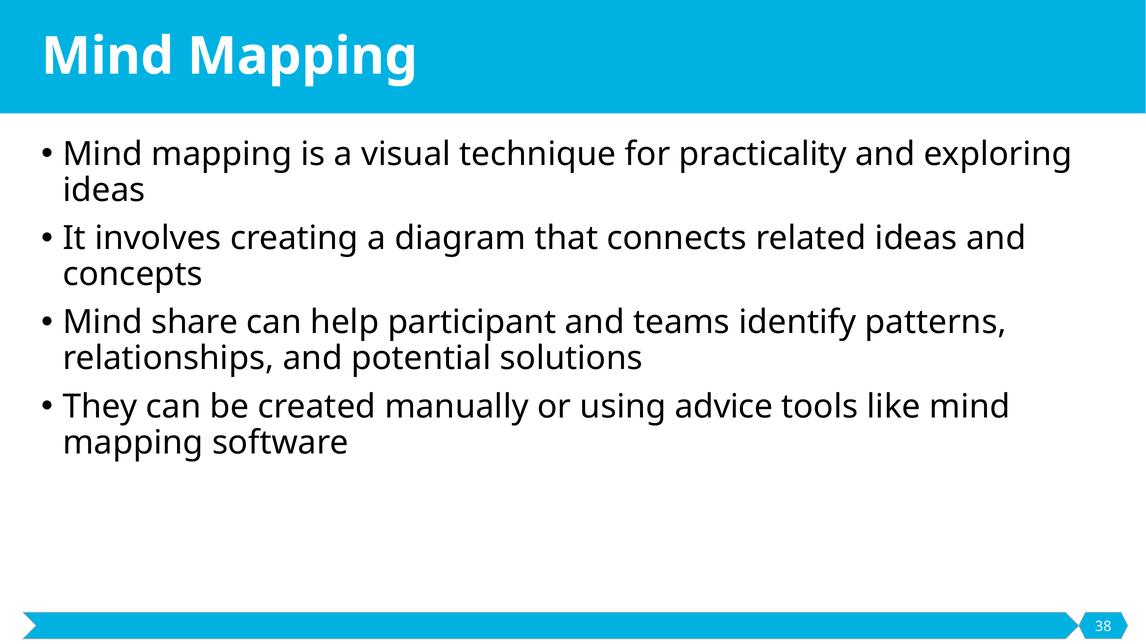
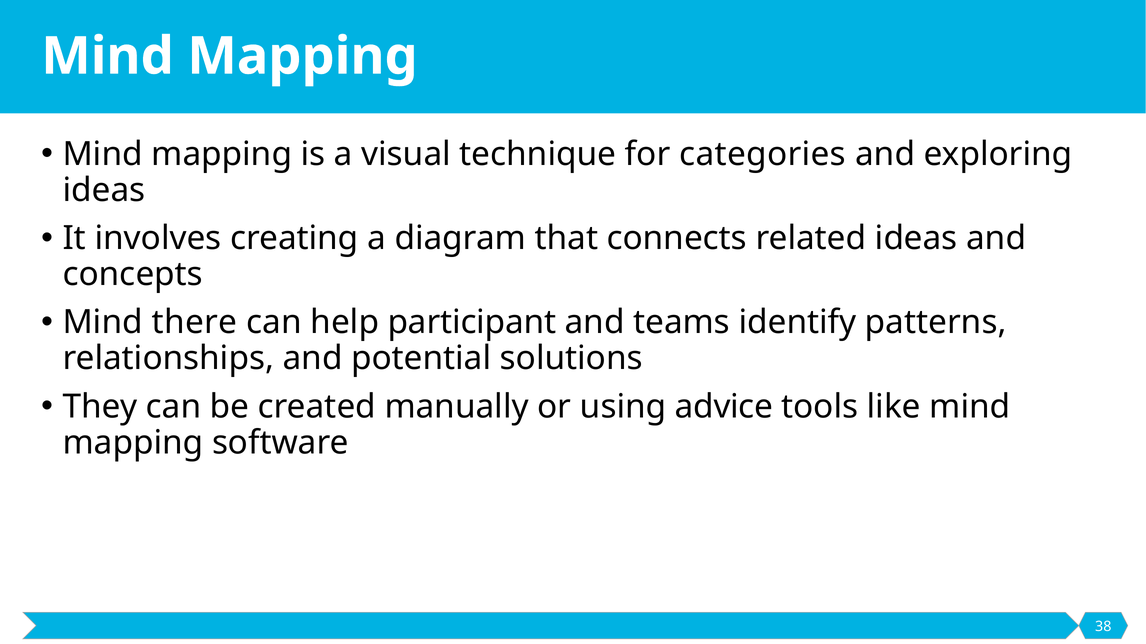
practicality: practicality -> categories
share: share -> there
